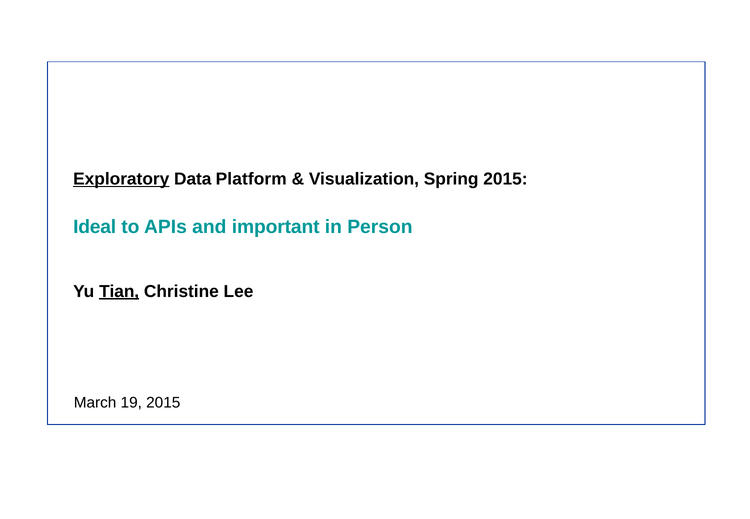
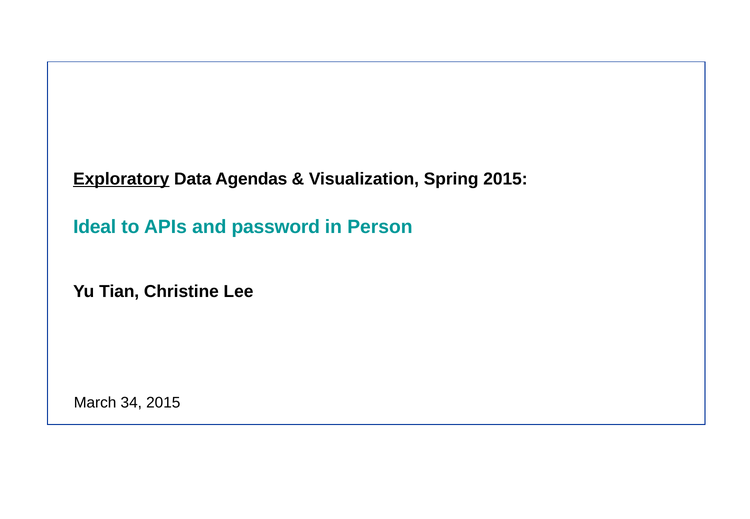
Platform: Platform -> Agendas
important: important -> password
Tian underline: present -> none
19: 19 -> 34
